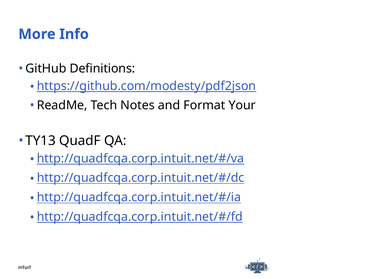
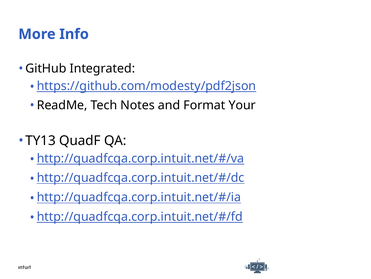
Definitions: Definitions -> Integrated
